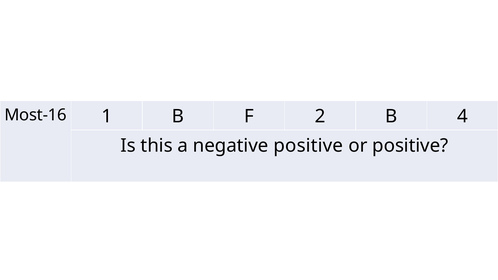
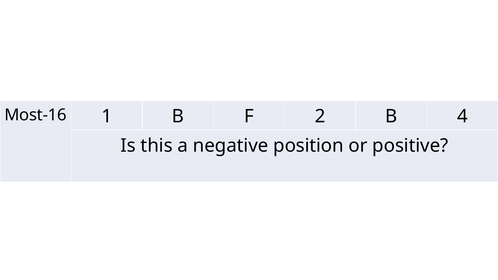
negative positive: positive -> position
